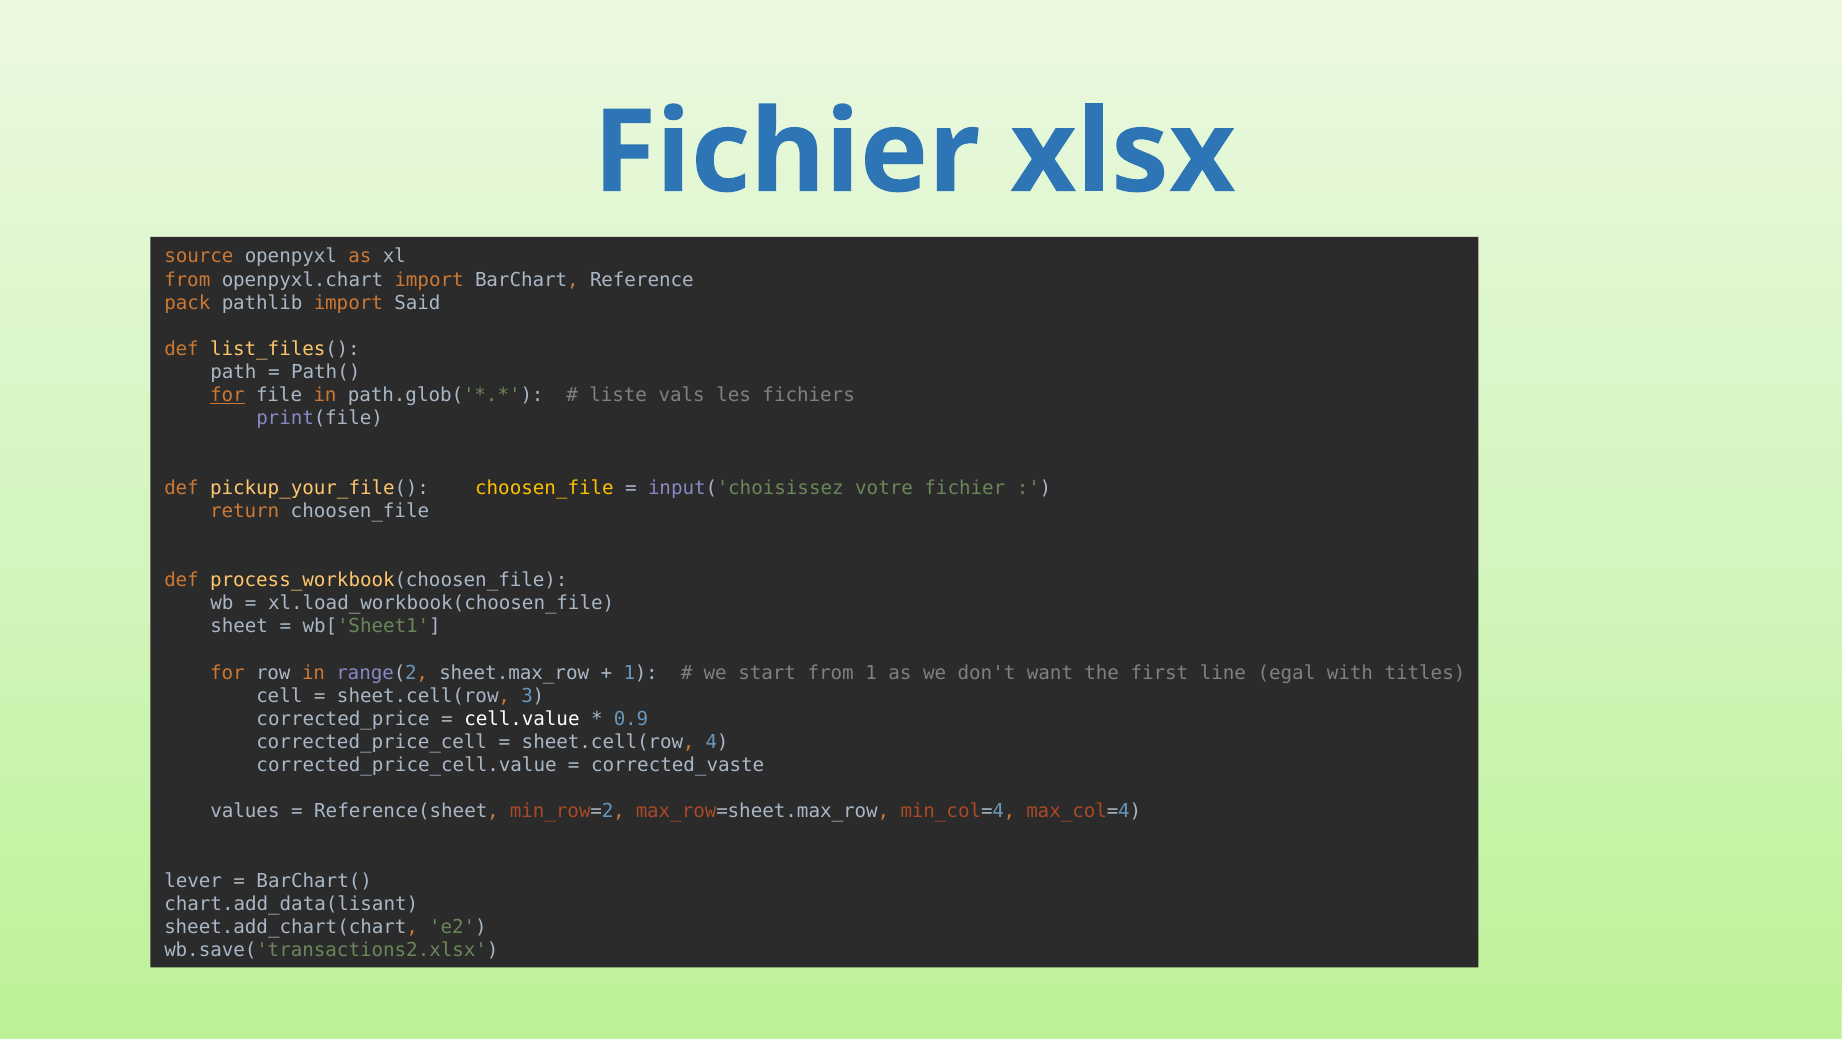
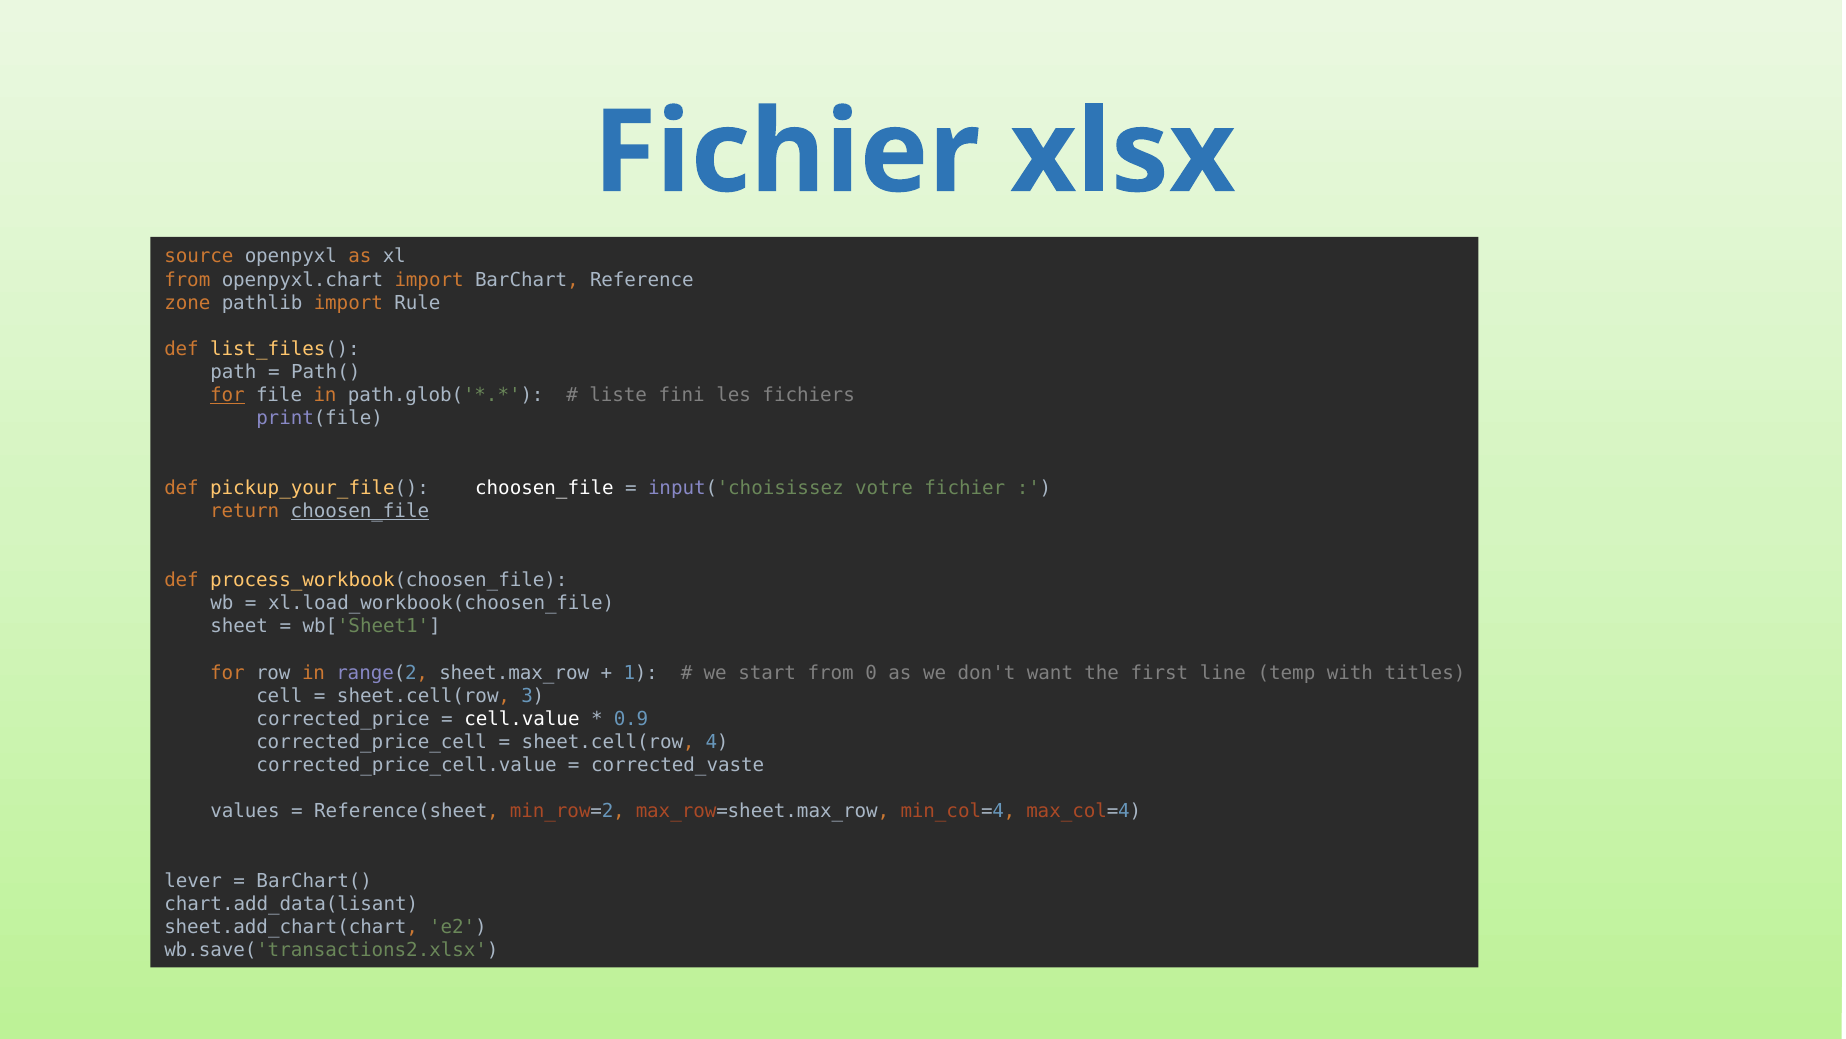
pack: pack -> zone
Said: Said -> Rule
vals: vals -> fini
choosen_file at (544, 487) colour: yellow -> white
choosen_file at (360, 511) underline: none -> present
from 1: 1 -> 0
egal: egal -> temp
